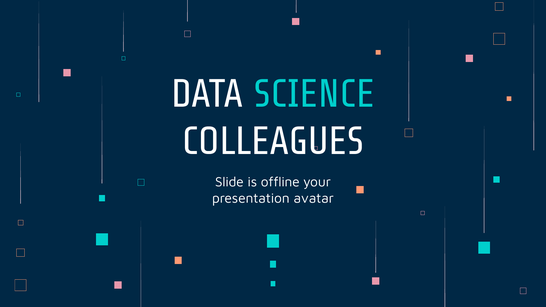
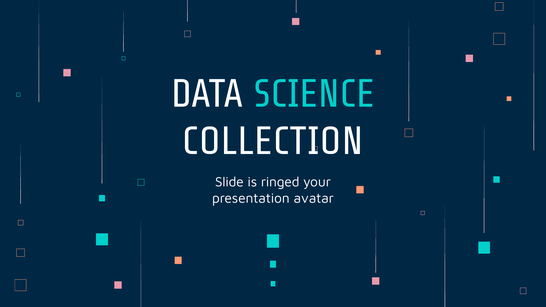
COLLEAGUES: COLLEAGUES -> COLLECTION
offline: offline -> ringed
